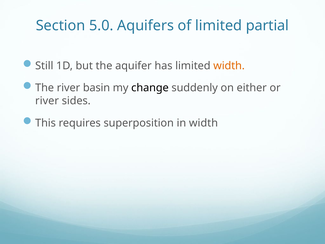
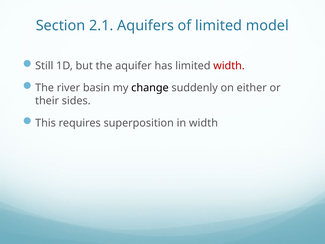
5.0: 5.0 -> 2.1
partial: partial -> model
width at (229, 66) colour: orange -> red
river at (47, 101): river -> their
